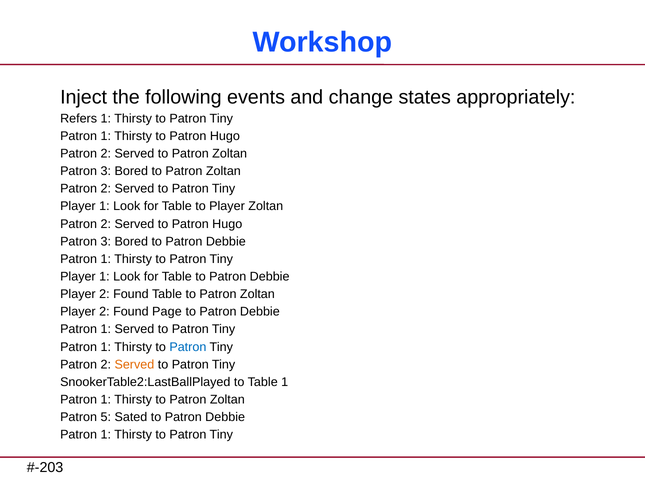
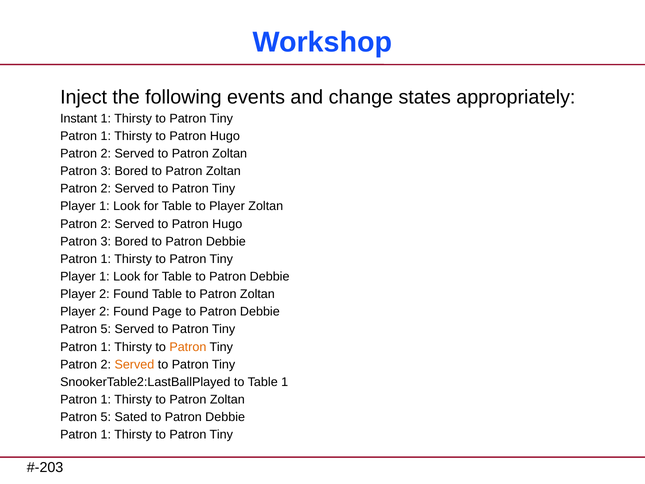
Refers: Refers -> Instant
1 at (106, 329): 1 -> 5
Patron at (188, 347) colour: blue -> orange
